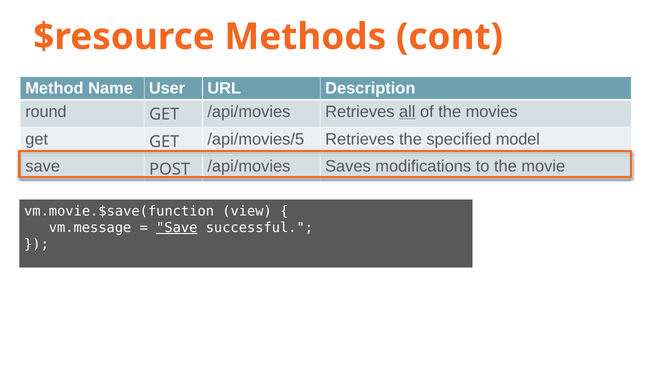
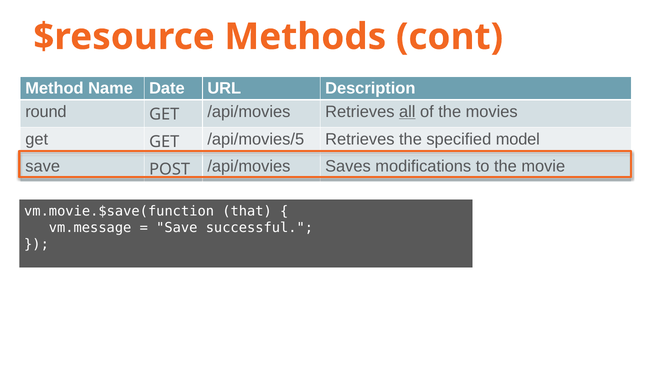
User: User -> Date
view: view -> that
Save at (177, 227) underline: present -> none
